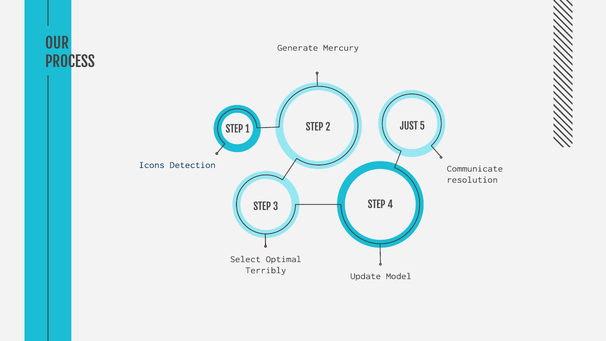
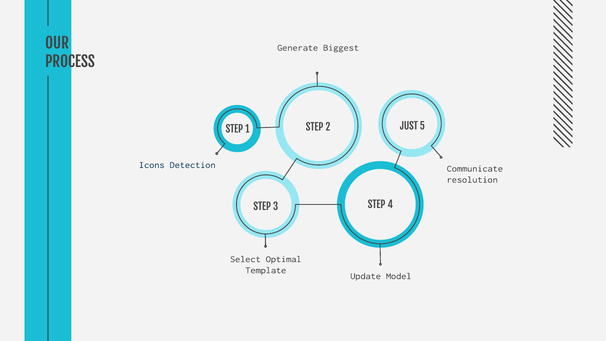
Mercury: Mercury -> Biggest
Terribly: Terribly -> Template
